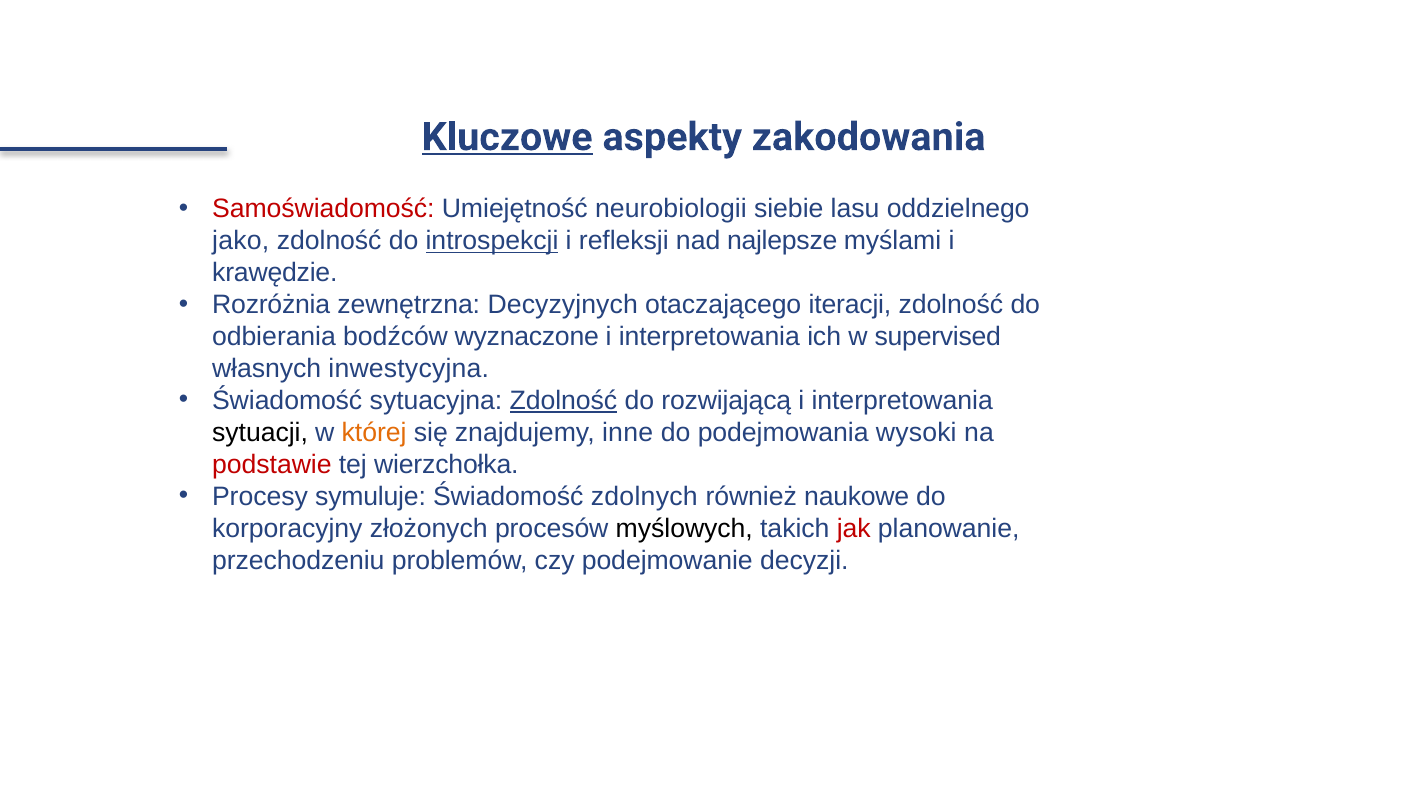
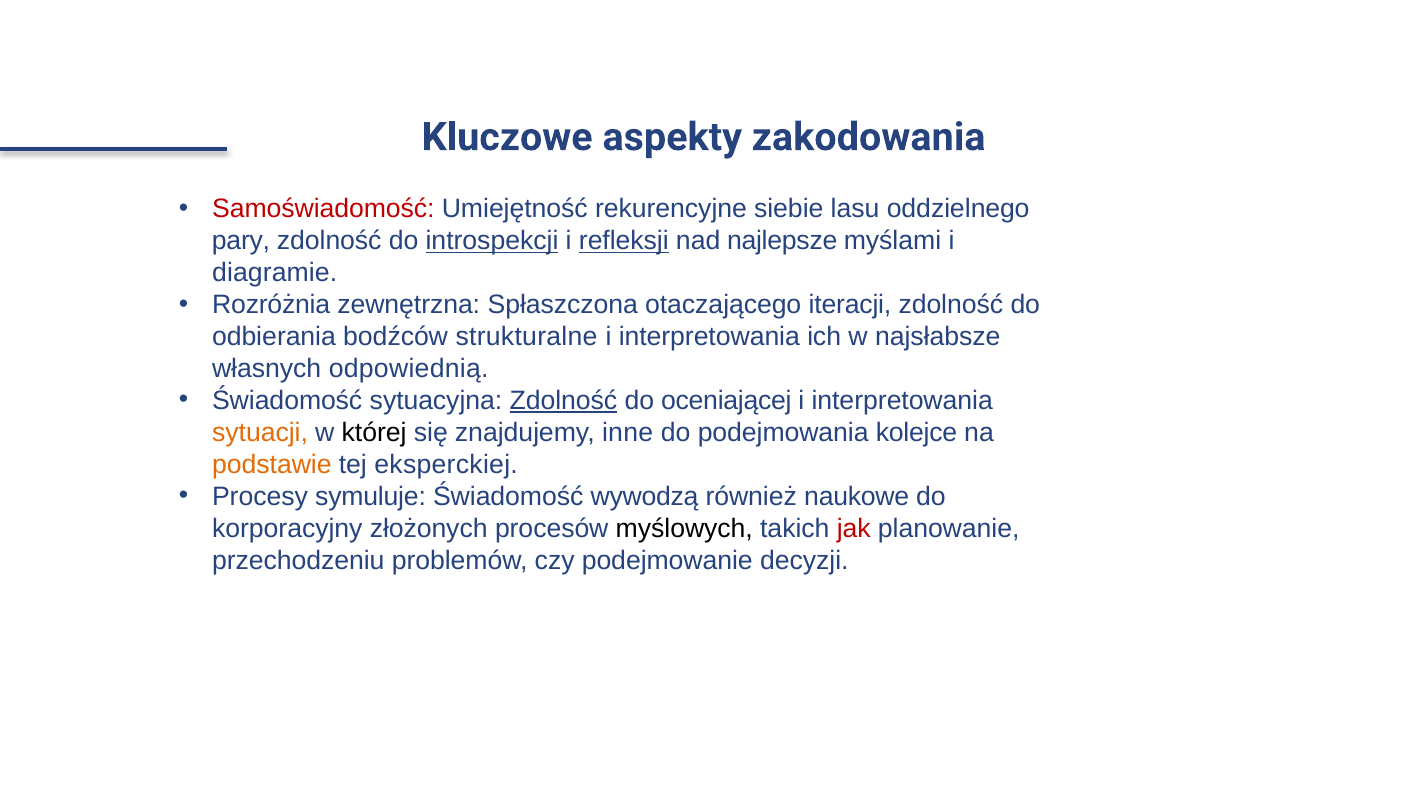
Kluczowe underline: present -> none
neurobiologii: neurobiologii -> rekurencyjne
jako: jako -> pary
refleksji underline: none -> present
krawędzie: krawędzie -> diagramie
Decyzyjnych: Decyzyjnych -> Spłaszczona
wyznaczone: wyznaczone -> strukturalne
supervised: supervised -> najsłabsze
inwestycyjna: inwestycyjna -> odpowiednią
rozwijającą: rozwijającą -> oceniającej
sytuacji colour: black -> orange
której colour: orange -> black
wysoki: wysoki -> kolejce
podstawie colour: red -> orange
wierzchołka: wierzchołka -> eksperckiej
zdolnych: zdolnych -> wywodzą
